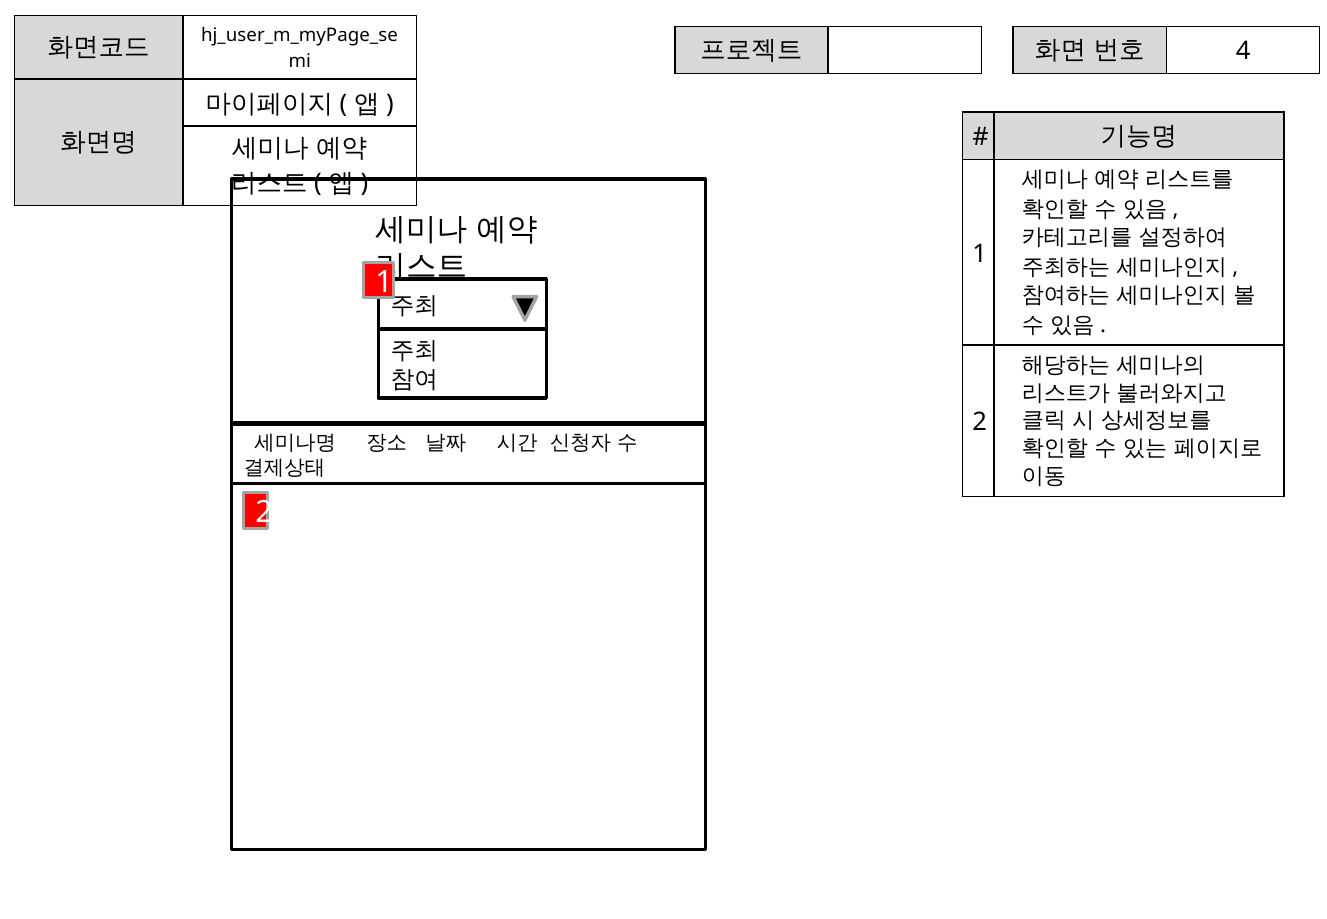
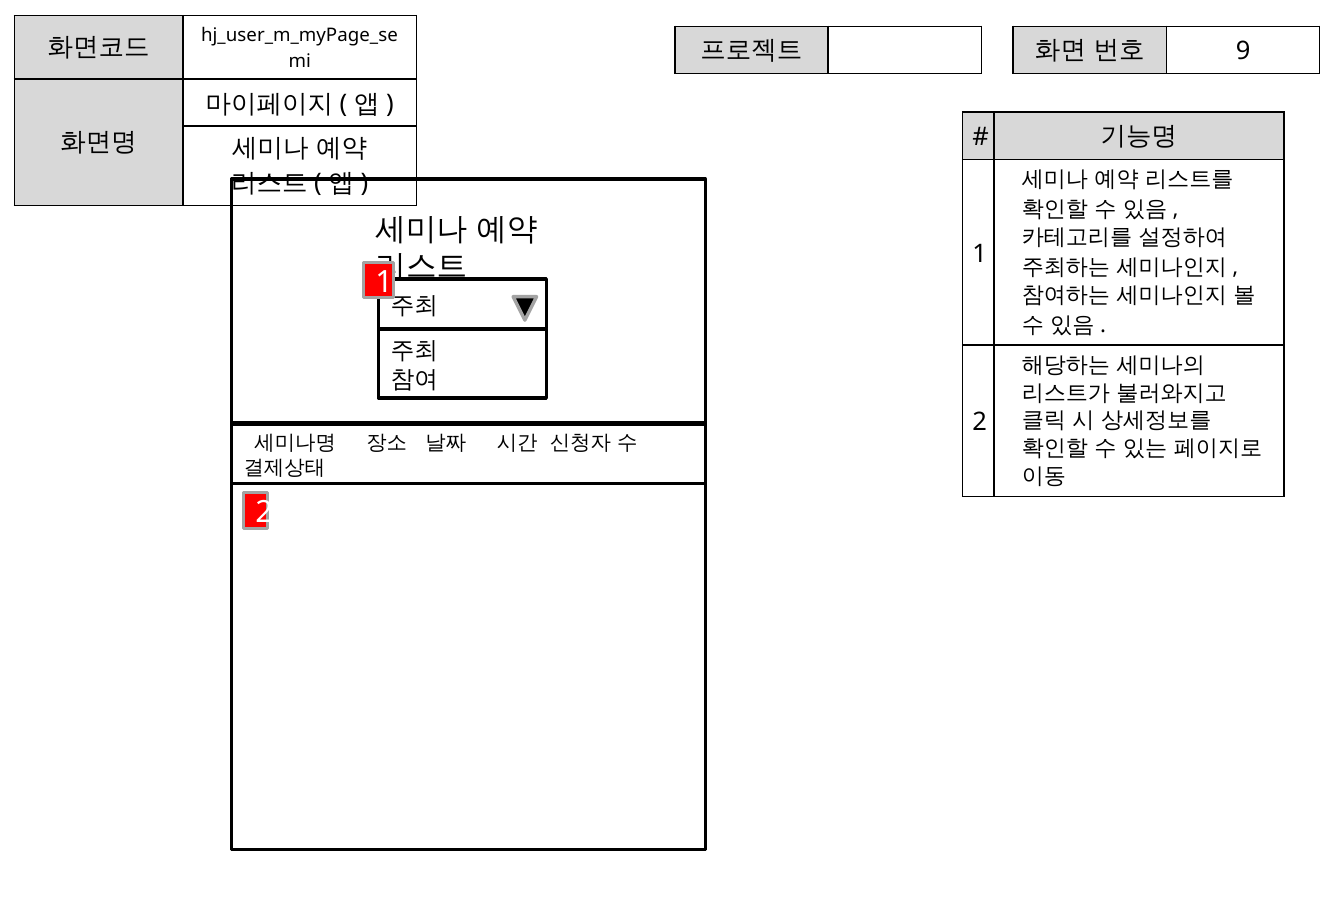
4: 4 -> 9
